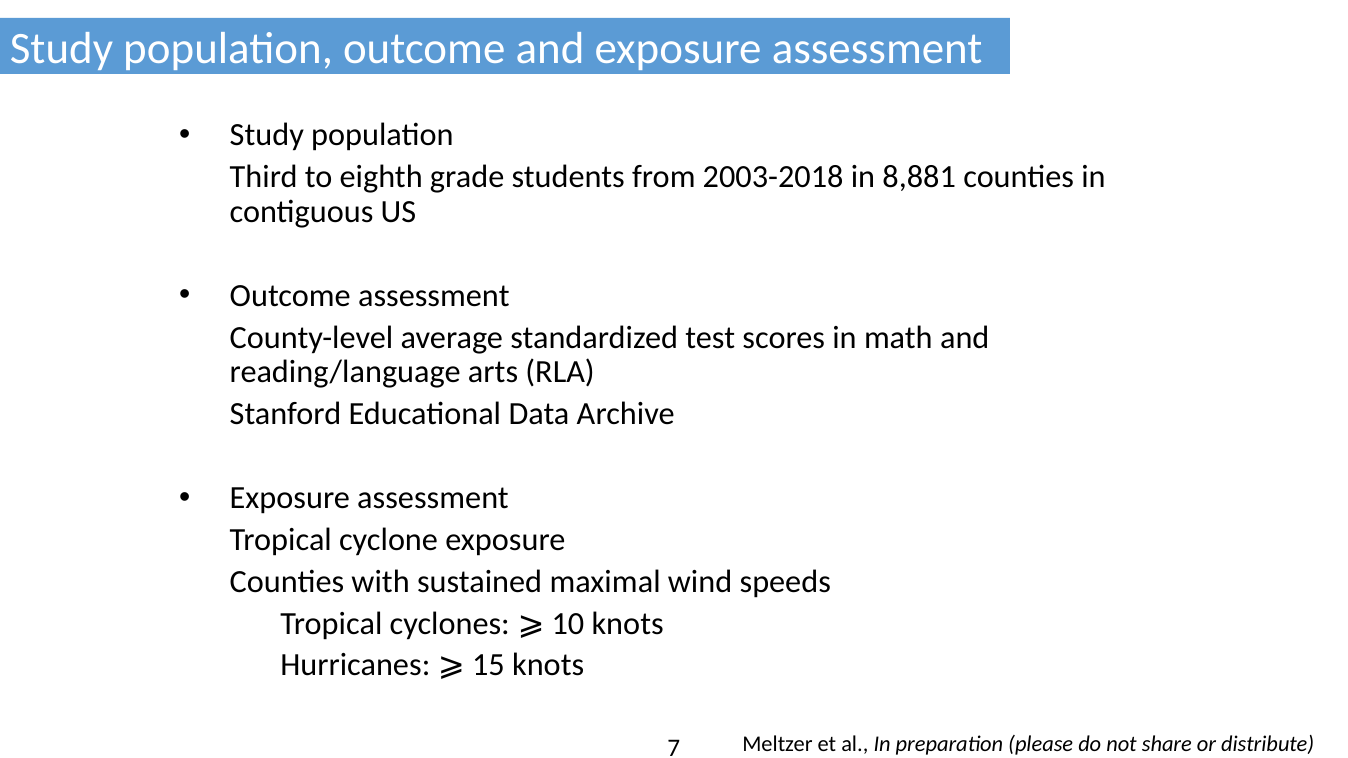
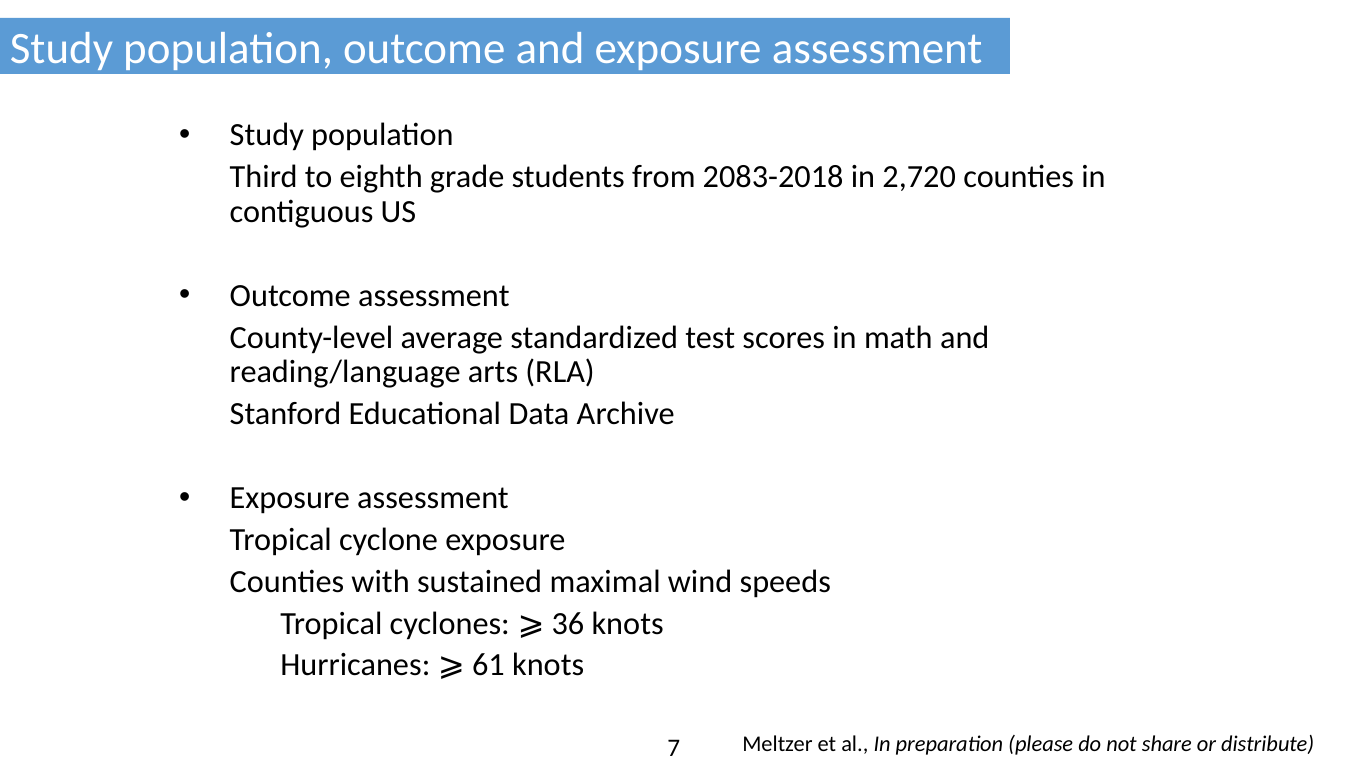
2003-2018: 2003-2018 -> 2083-2018
8,881: 8,881 -> 2,720
10: 10 -> 36
15: 15 -> 61
